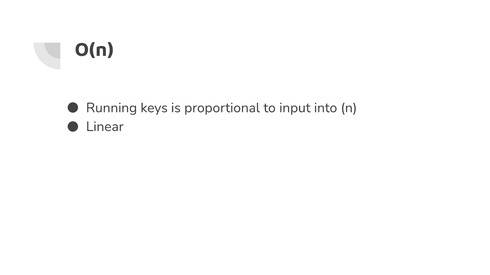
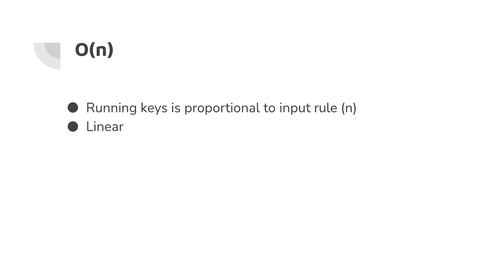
into: into -> rule
